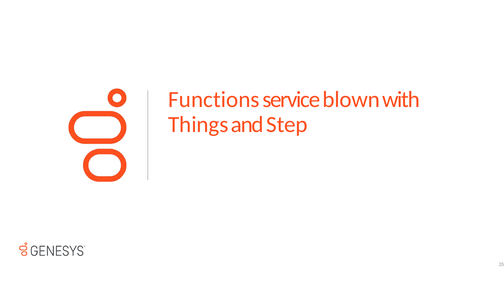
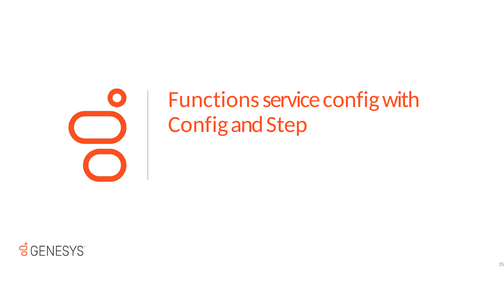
service blown: blown -> config
Things at (198, 125): Things -> Config
